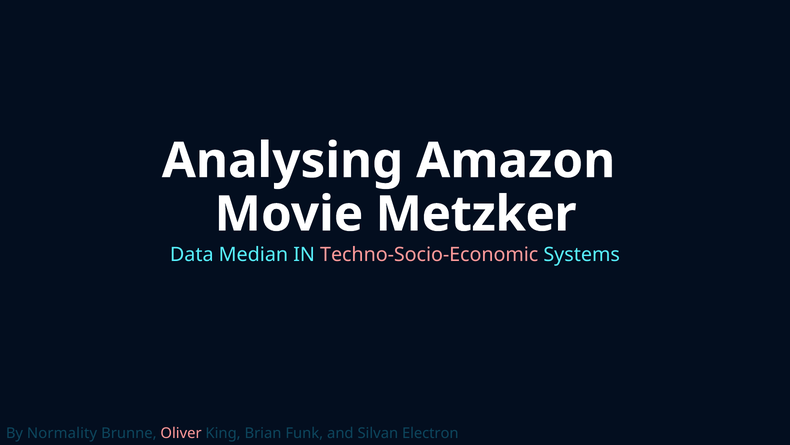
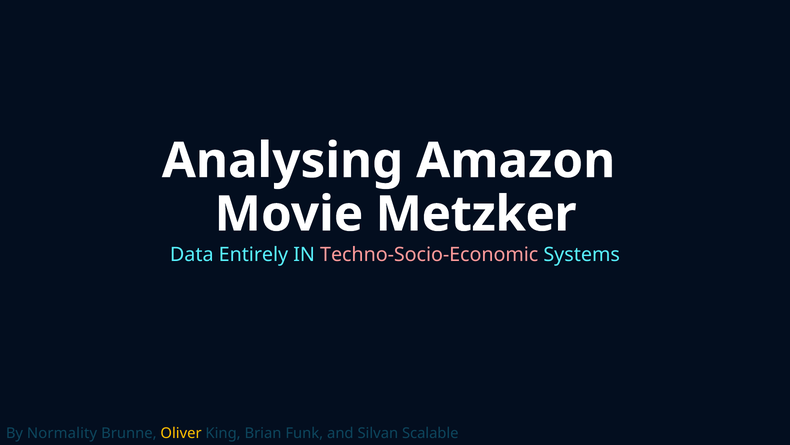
Median: Median -> Entirely
Oliver colour: pink -> yellow
Electron: Electron -> Scalable
